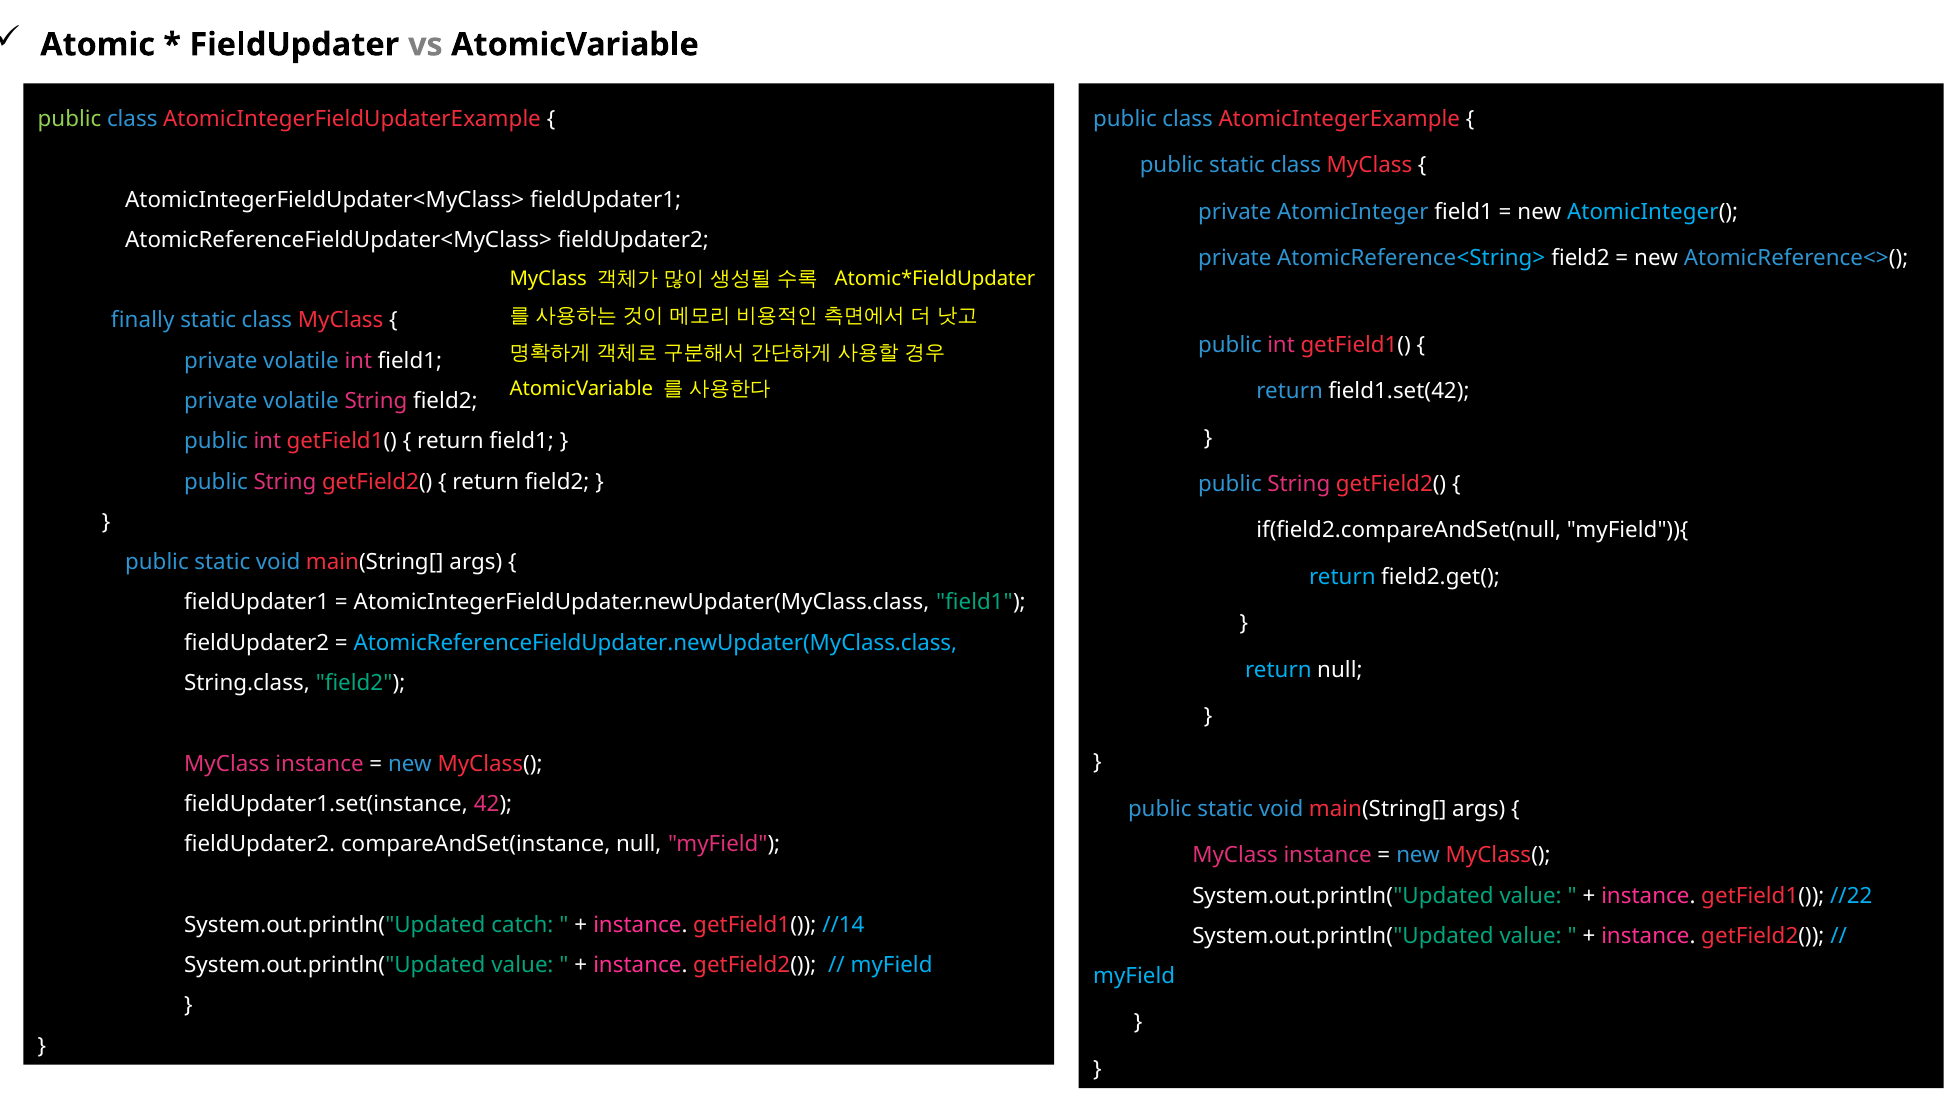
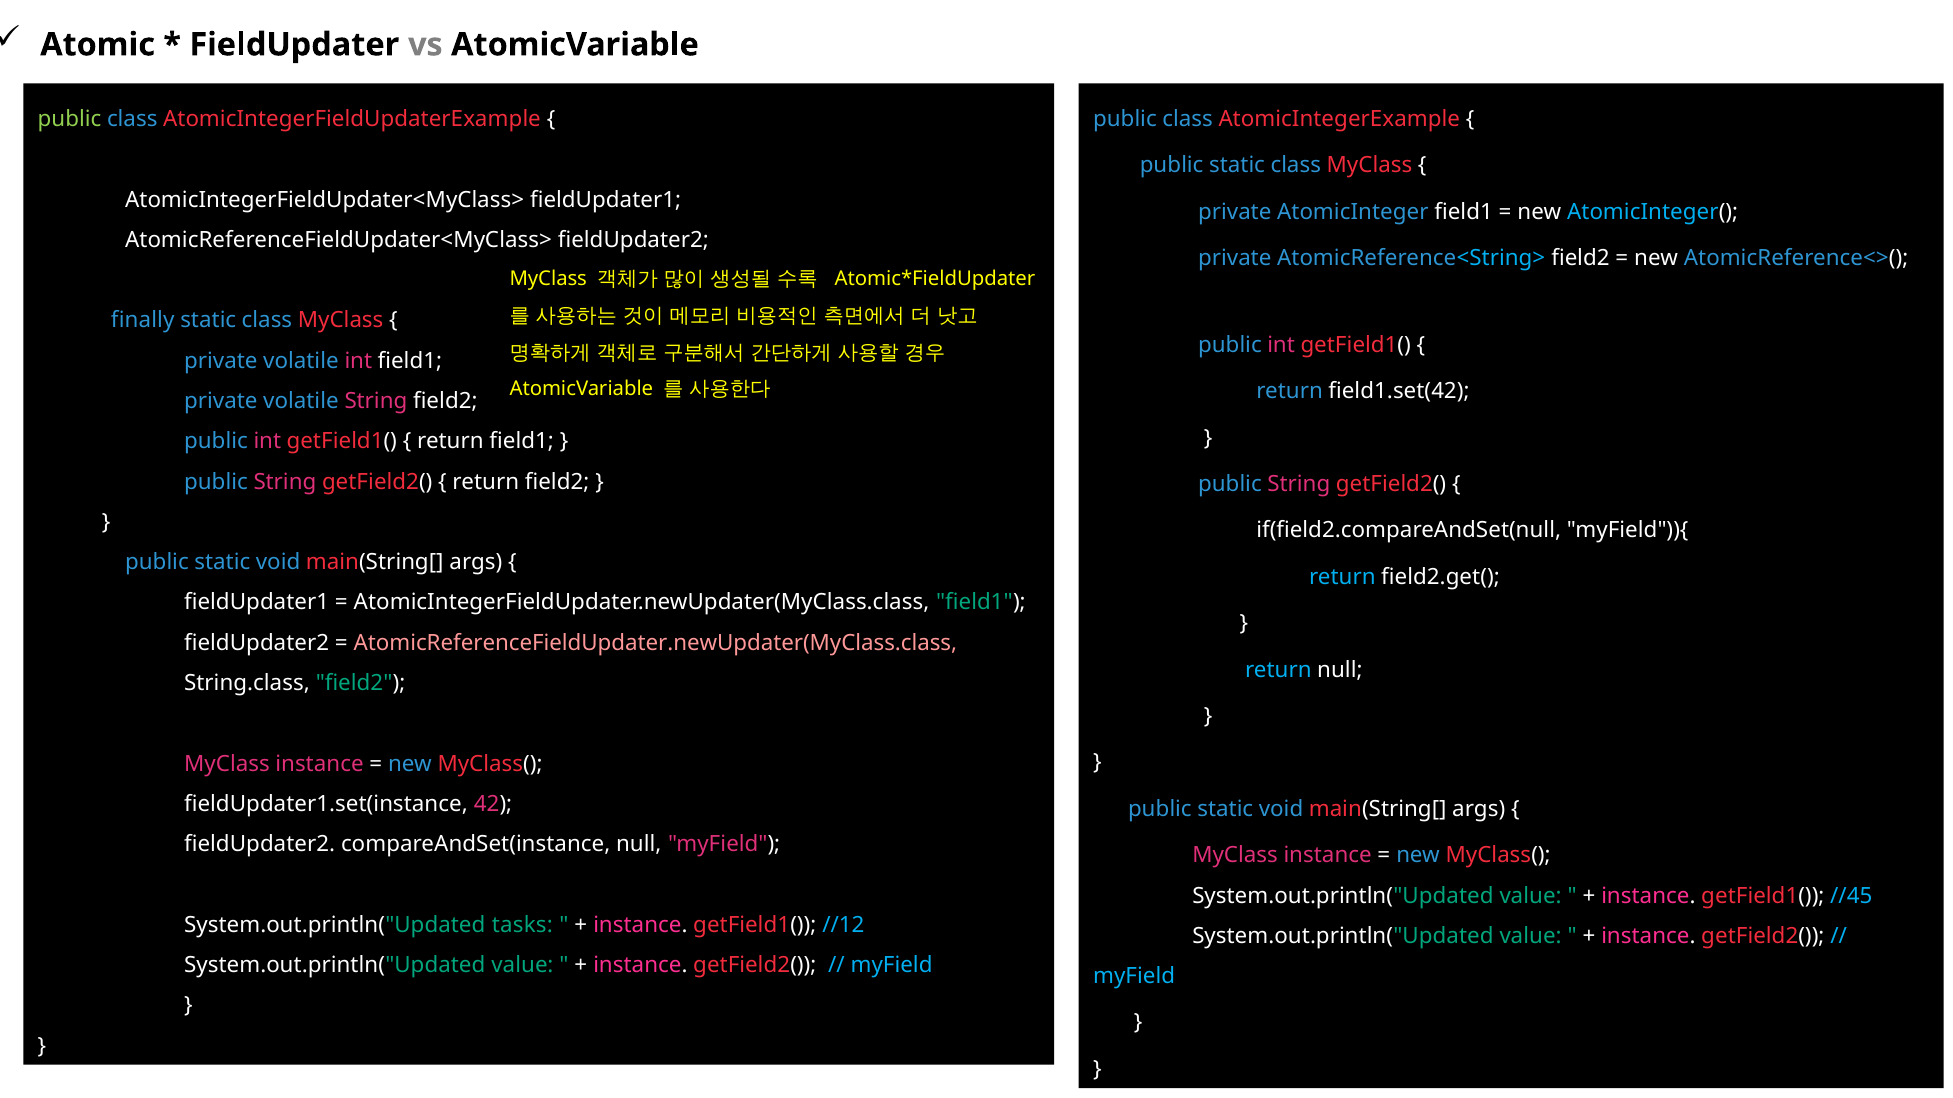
AtomicReferenceFieldUpdater.newUpdater(MyClass.class colour: light blue -> pink
//22: //22 -> //45
catch: catch -> tasks
//14: //14 -> //12
